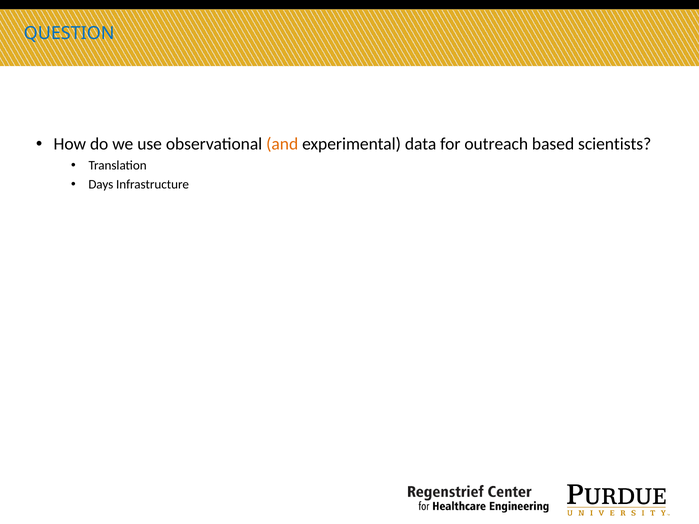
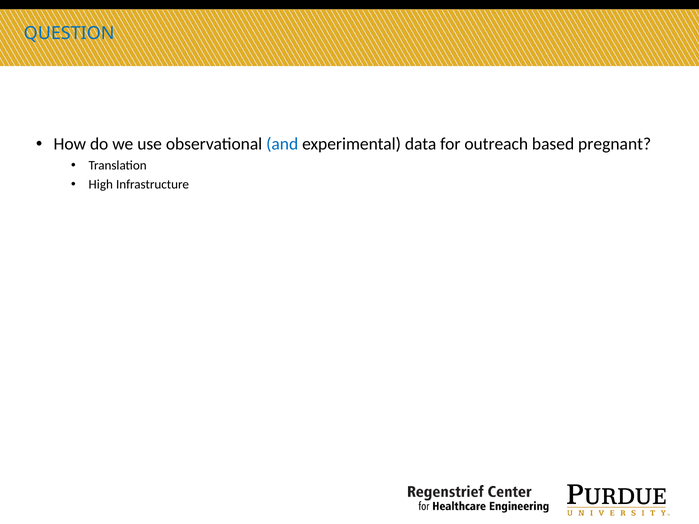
and colour: orange -> blue
scientists: scientists -> pregnant
Days: Days -> High
